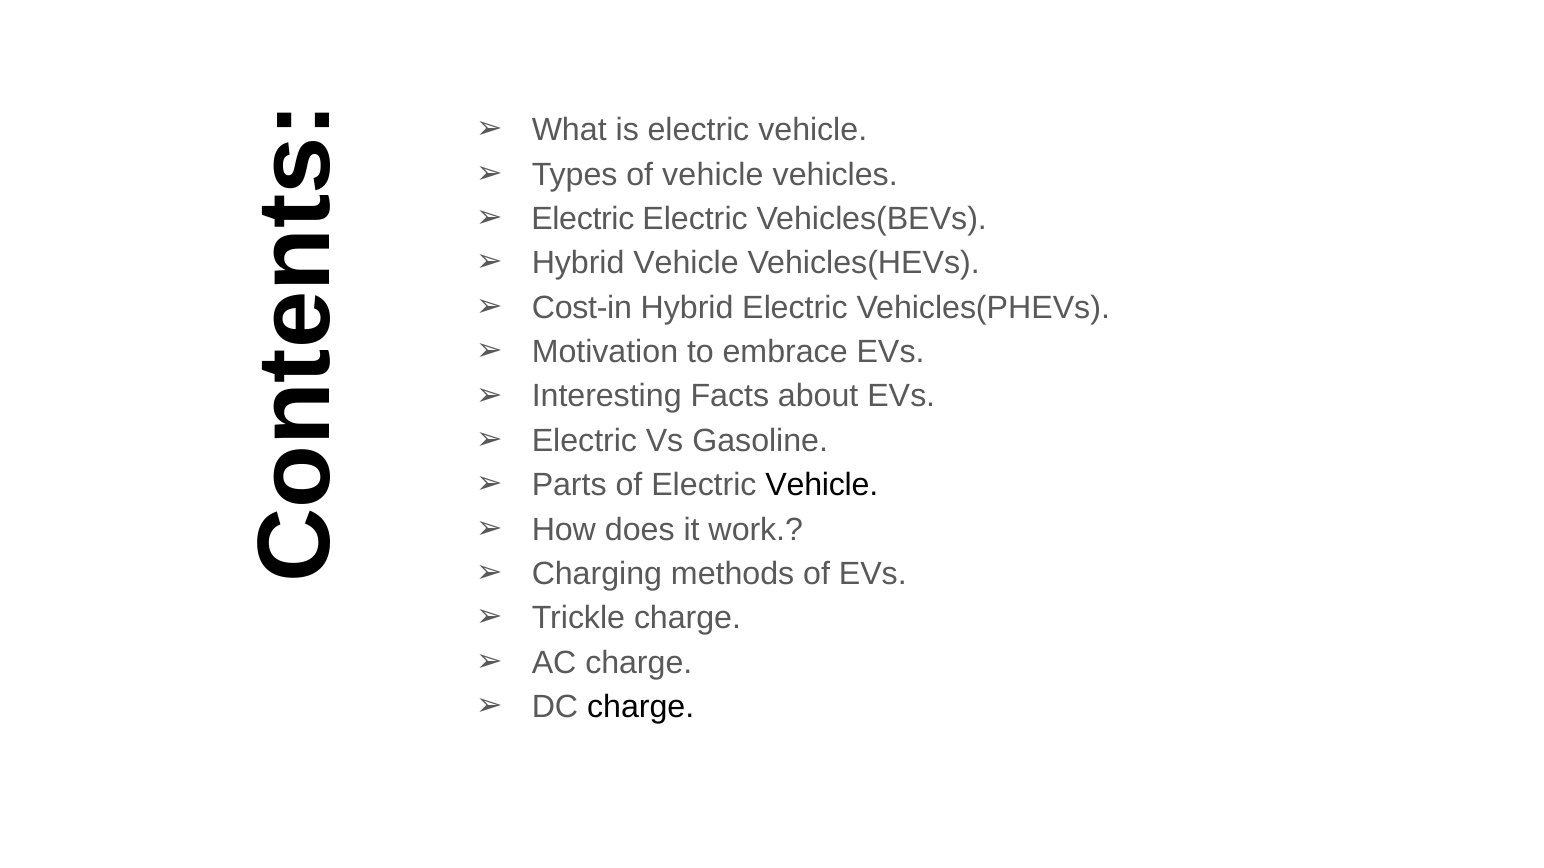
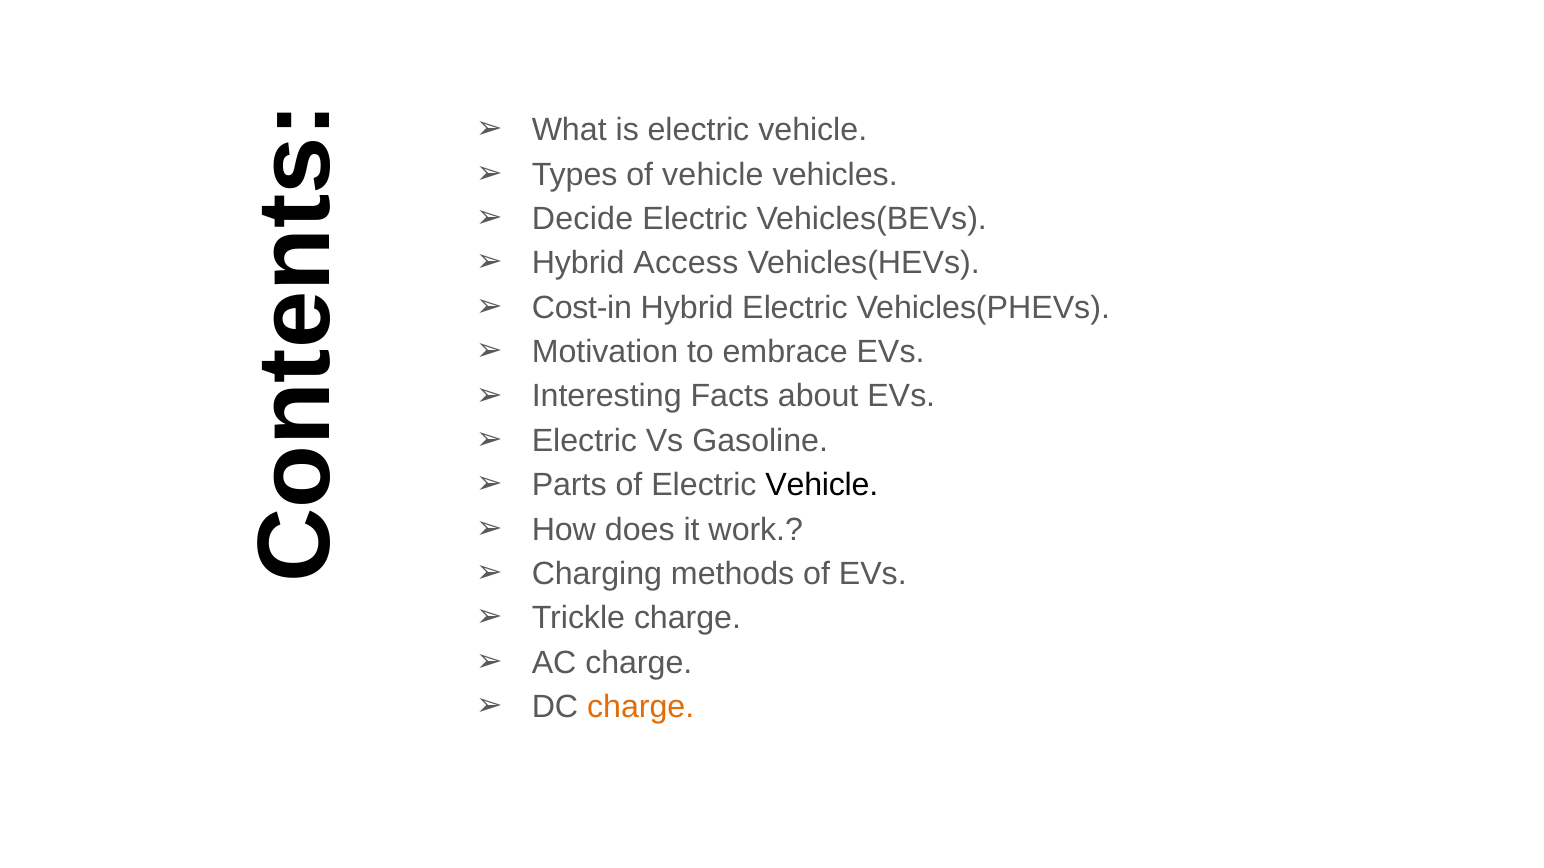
Electric at (583, 219): Electric -> Decide
Hybrid Vehicle: Vehicle -> Access
charge at (641, 707) colour: black -> orange
